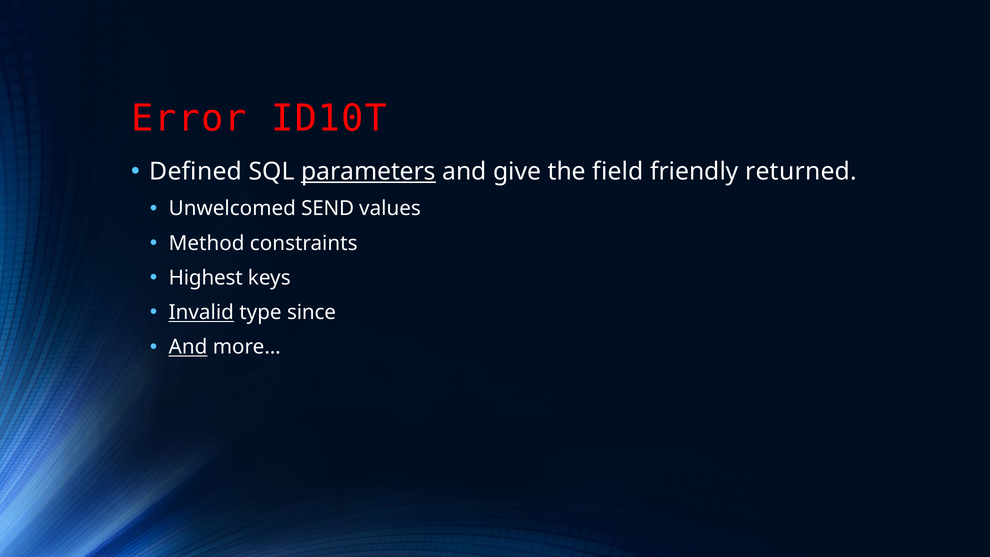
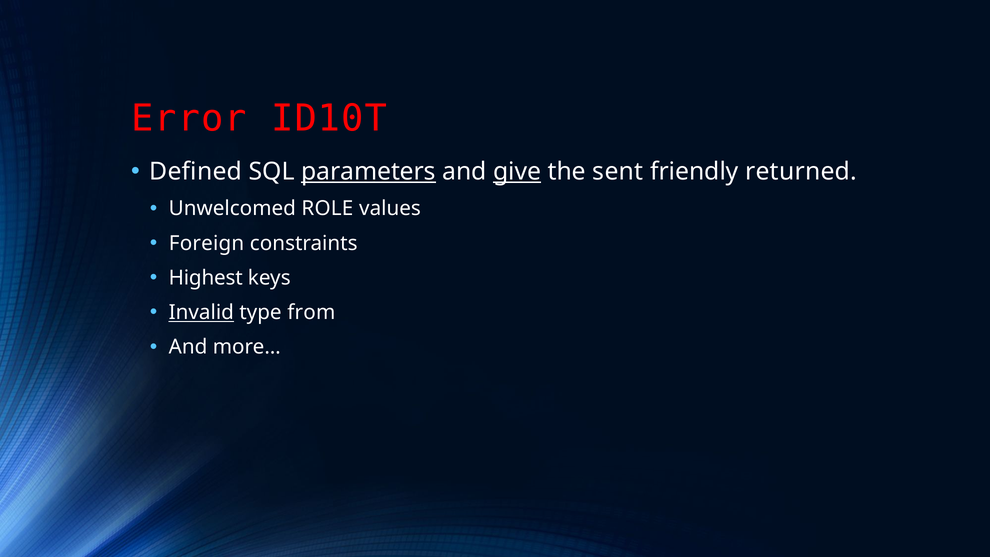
give underline: none -> present
field: field -> sent
SEND: SEND -> ROLE
Method: Method -> Foreign
since: since -> from
And at (188, 347) underline: present -> none
